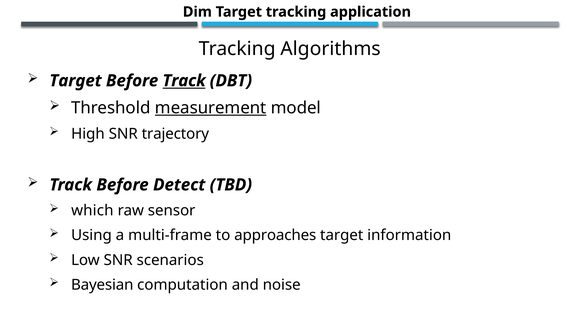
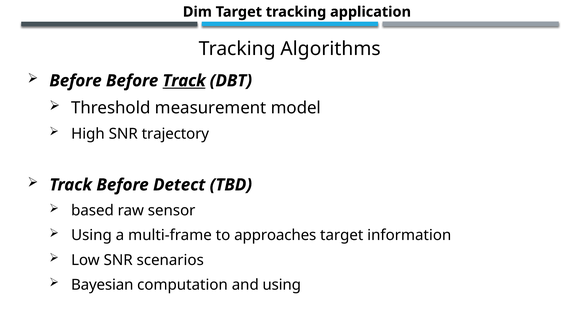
Target at (76, 81): Target -> Before
measurement underline: present -> none
which: which -> based
and noise: noise -> using
